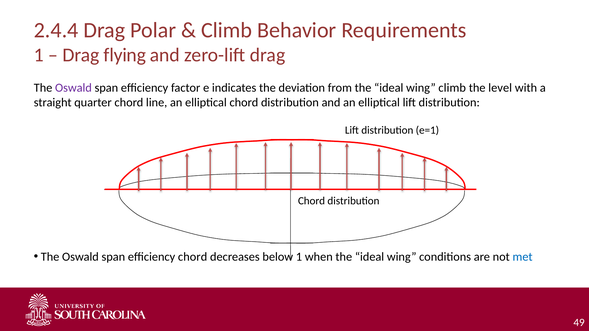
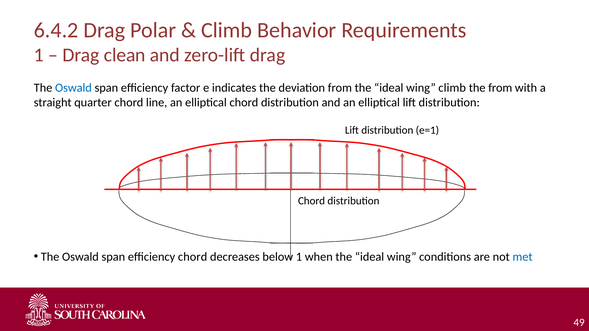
2.4.4: 2.4.4 -> 6.4.2
flying: flying -> clean
Oswald at (73, 88) colour: purple -> blue
the level: level -> from
